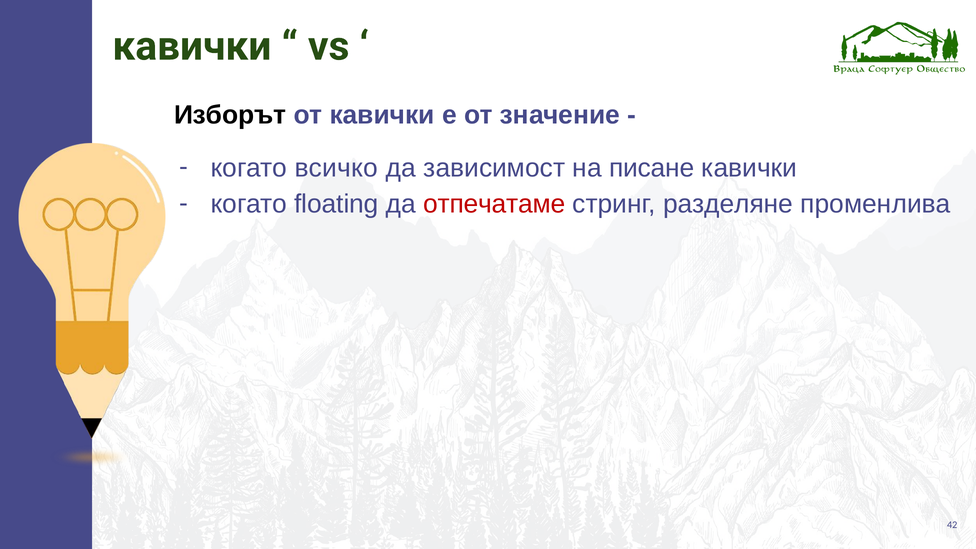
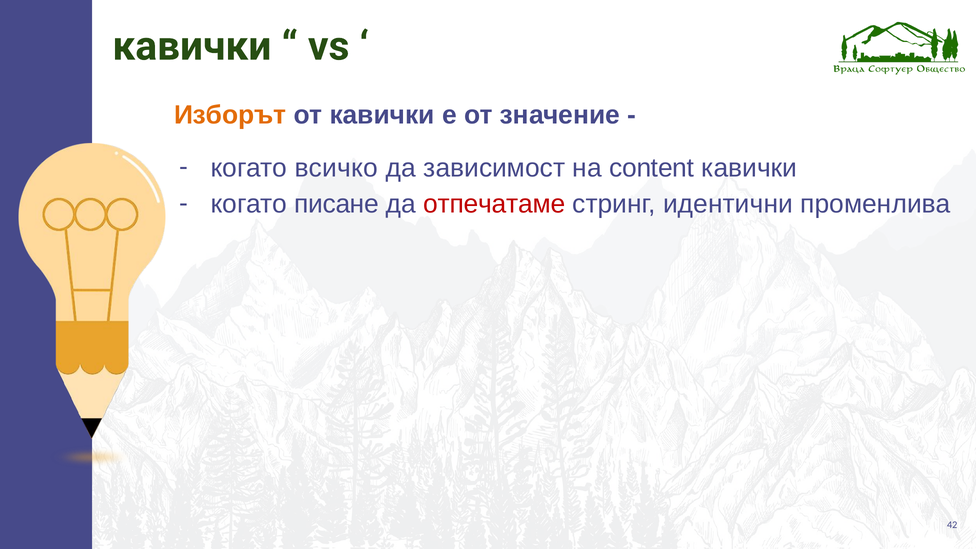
Изборът colour: black -> orange
писане: писане -> content
floating: floating -> писане
разделяне: разделяне -> идентични
